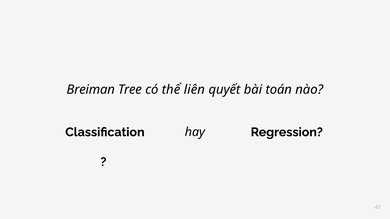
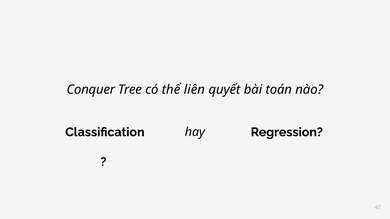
Breiman: Breiman -> Conquer
